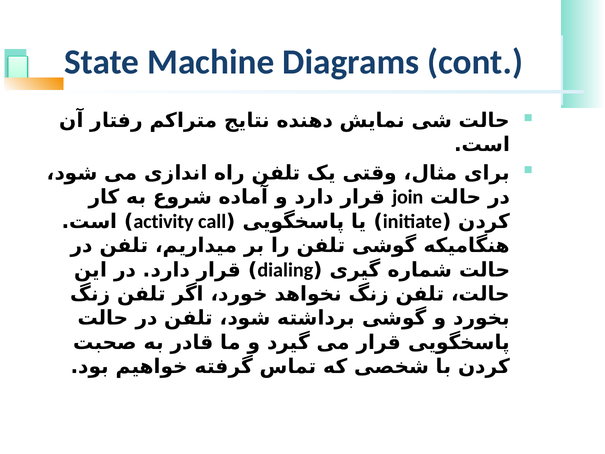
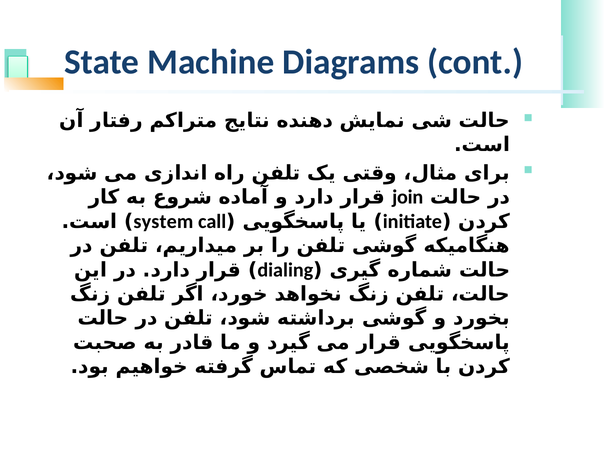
activity: activity -> system
